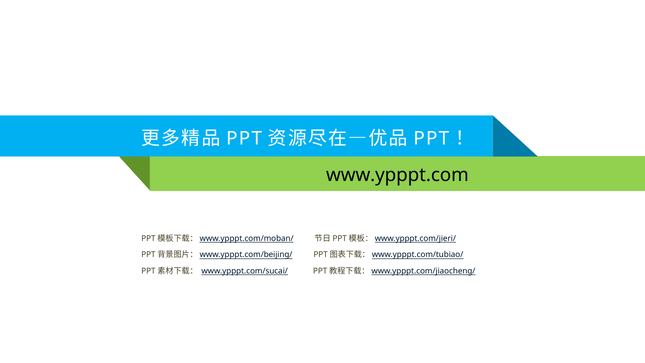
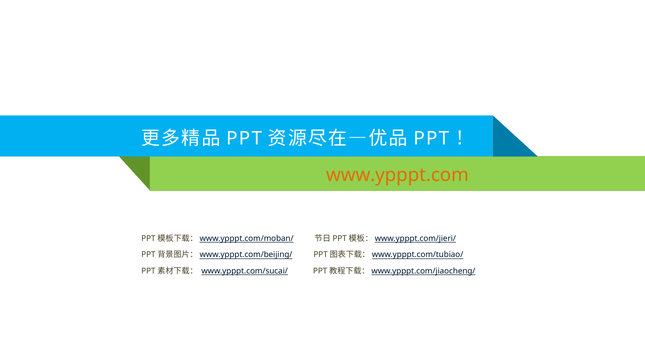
www.ypppt.com colour: black -> orange
